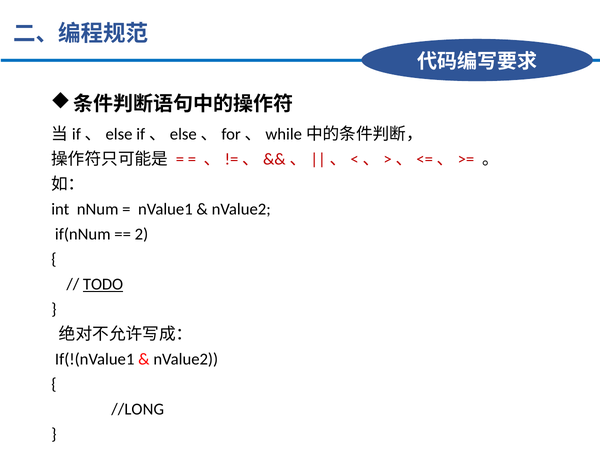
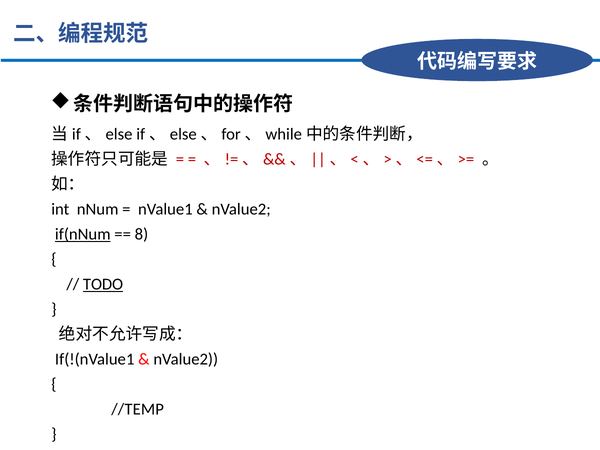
if(nNum underline: none -> present
2: 2 -> 8
//LONG: //LONG -> //TEMP
